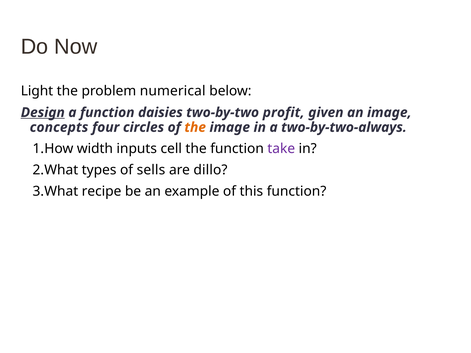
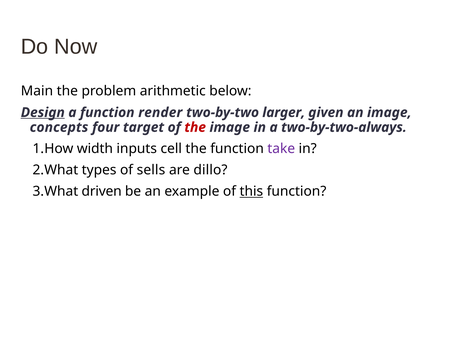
Light: Light -> Main
numerical: numerical -> arithmetic
daisies: daisies -> render
profit: profit -> larger
circles: circles -> target
the at (195, 127) colour: orange -> red
recipe: recipe -> driven
this underline: none -> present
